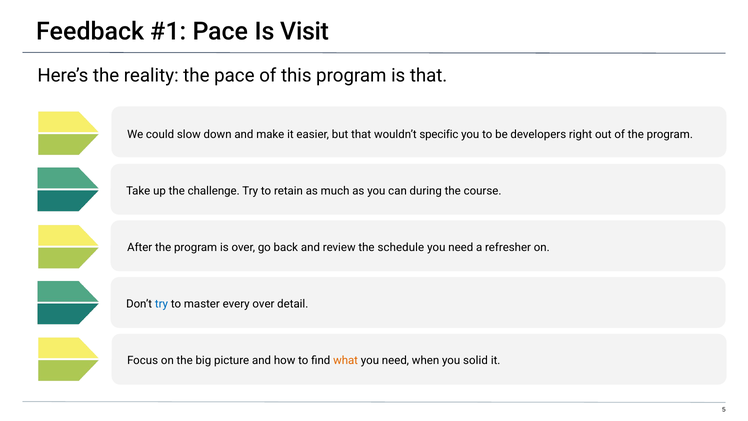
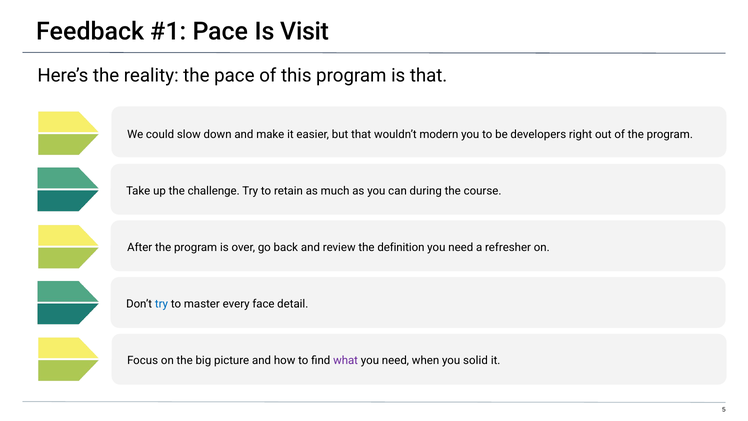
specific: specific -> modern
schedule: schedule -> definition
every over: over -> face
what colour: orange -> purple
